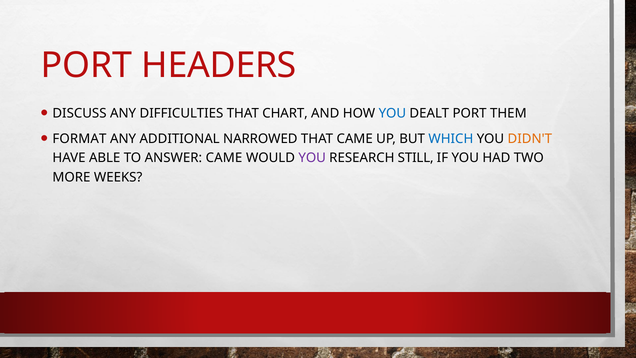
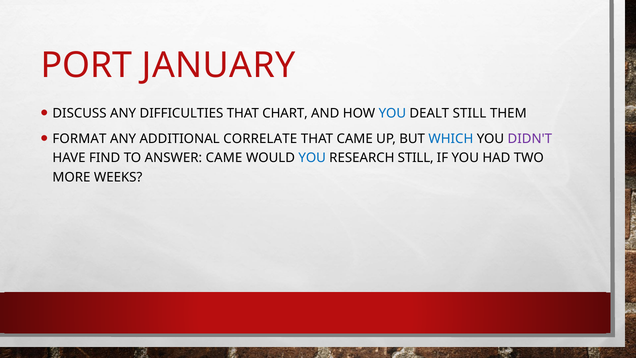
HEADERS: HEADERS -> JANUARY
DEALT PORT: PORT -> STILL
NARROWED: NARROWED -> CORRELATE
DIDN'T colour: orange -> purple
ABLE: ABLE -> FIND
YOU at (312, 158) colour: purple -> blue
